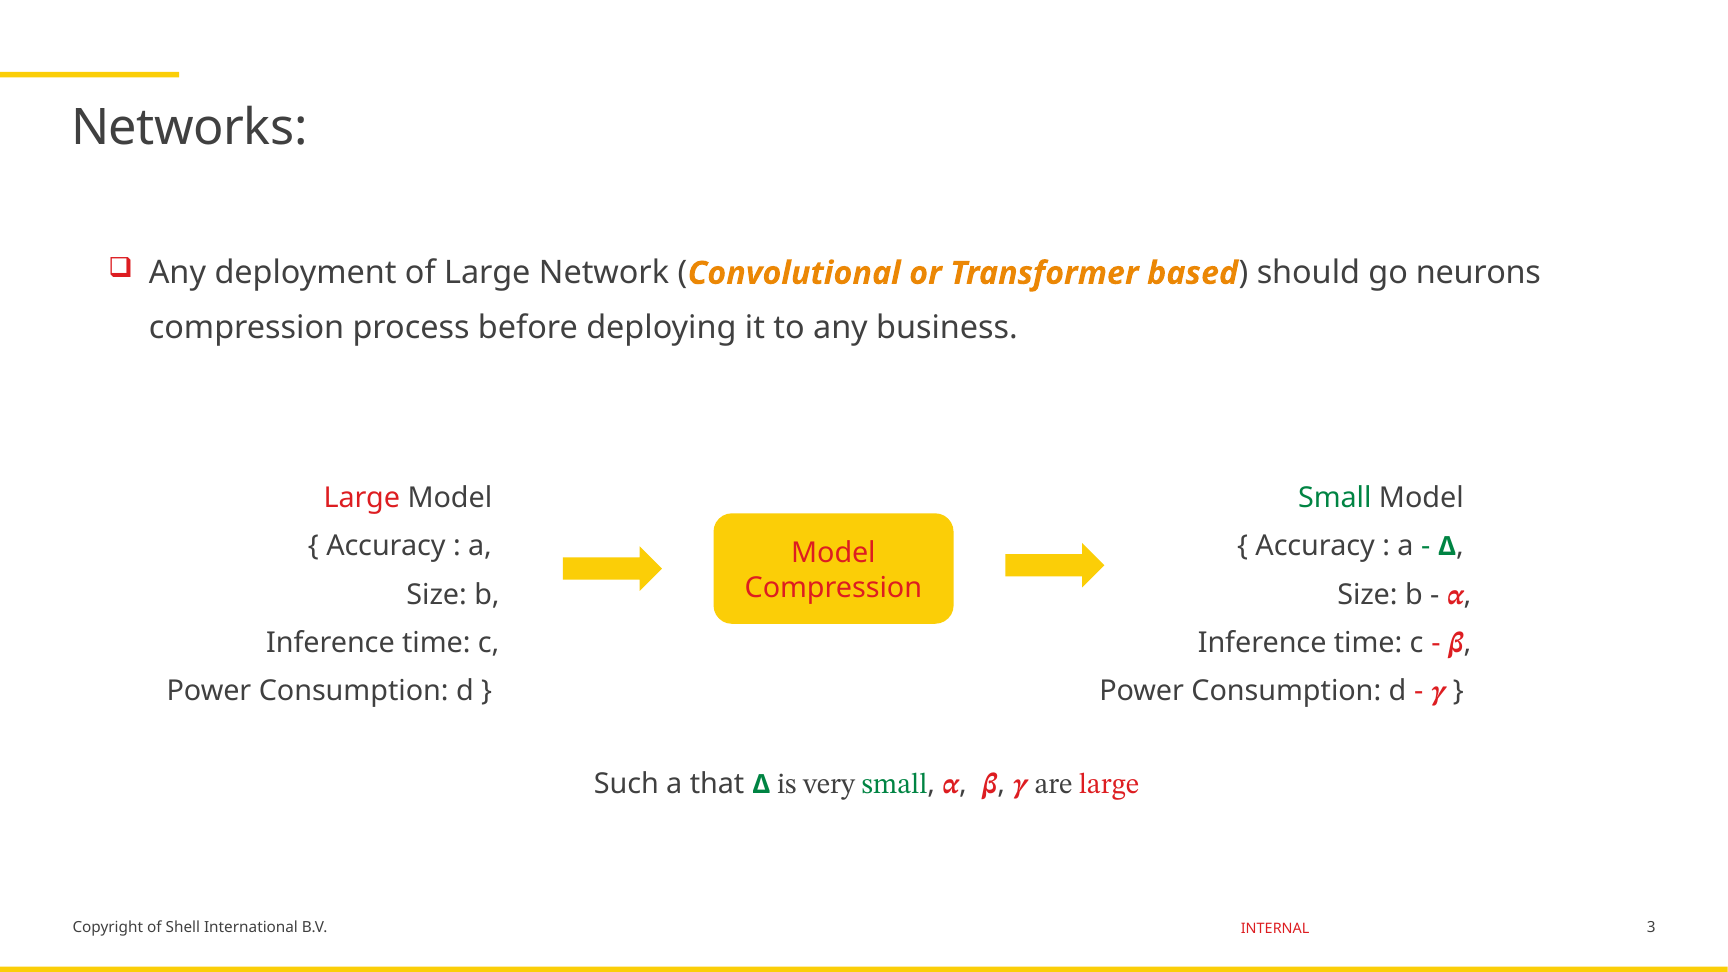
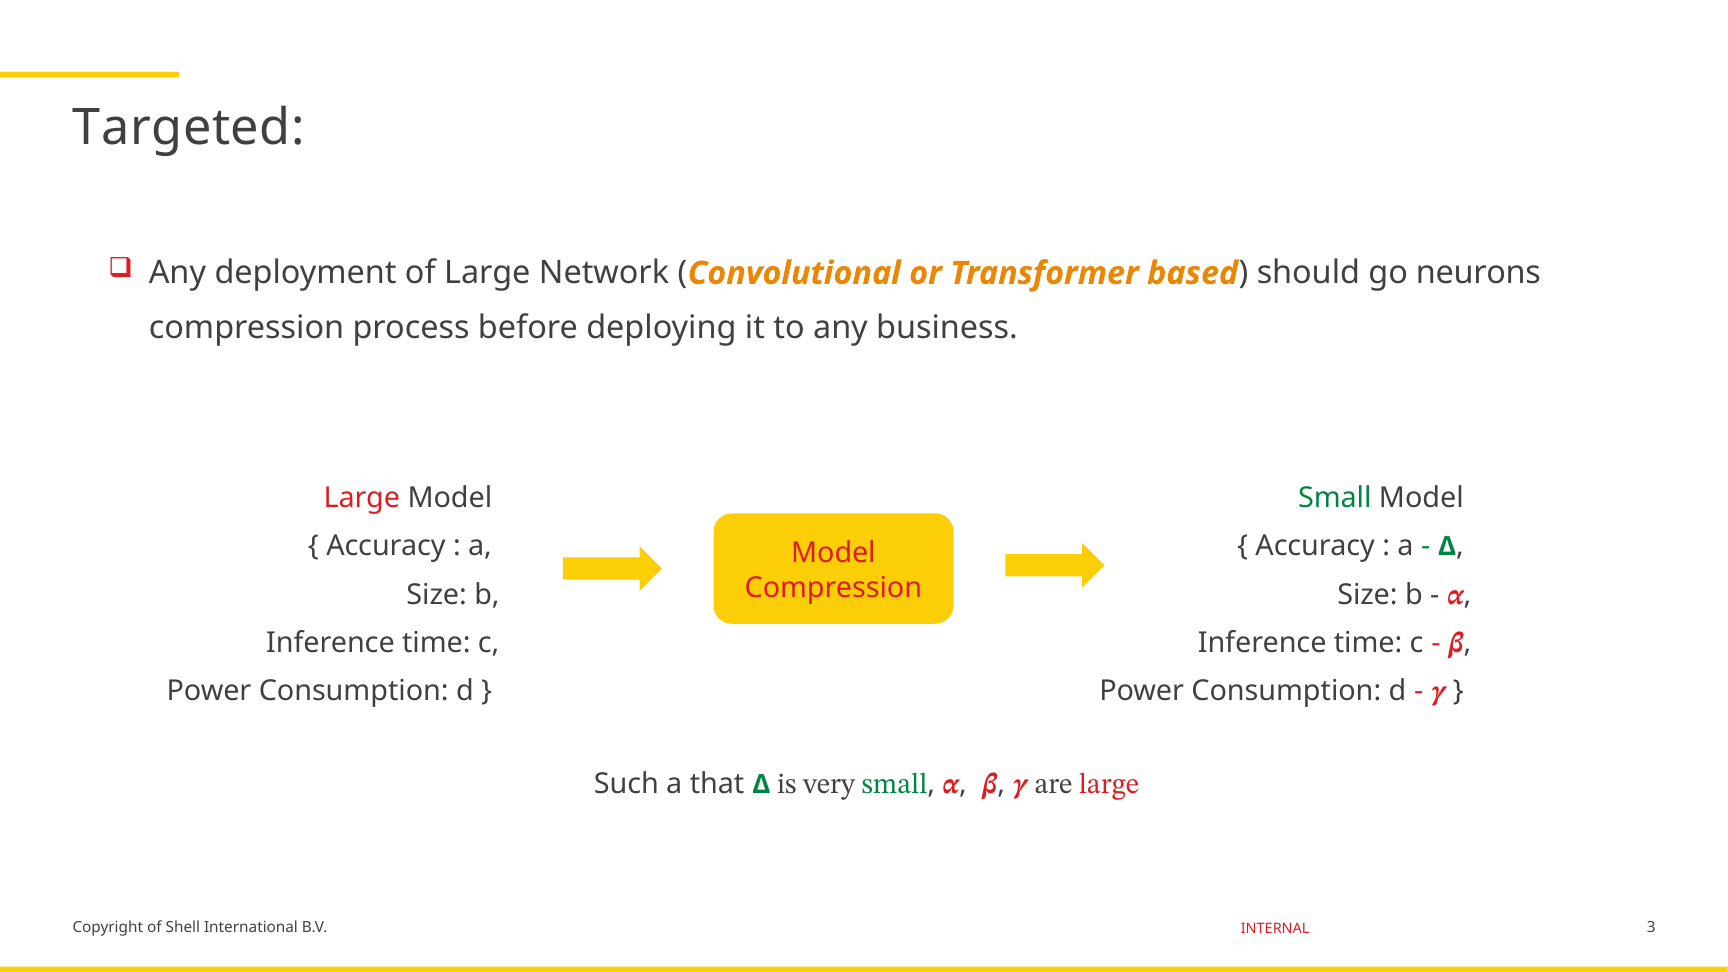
Networks: Networks -> Targeted
